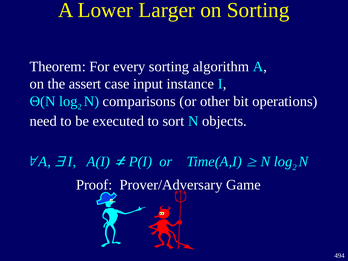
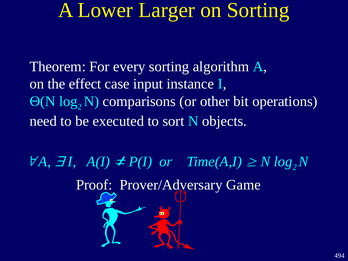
assert: assert -> effect
